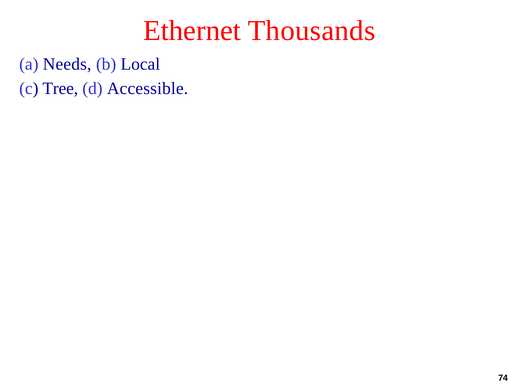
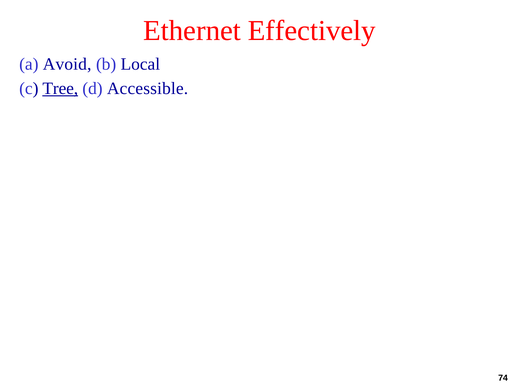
Thousands: Thousands -> Effectively
Needs: Needs -> Avoid
Tree underline: none -> present
